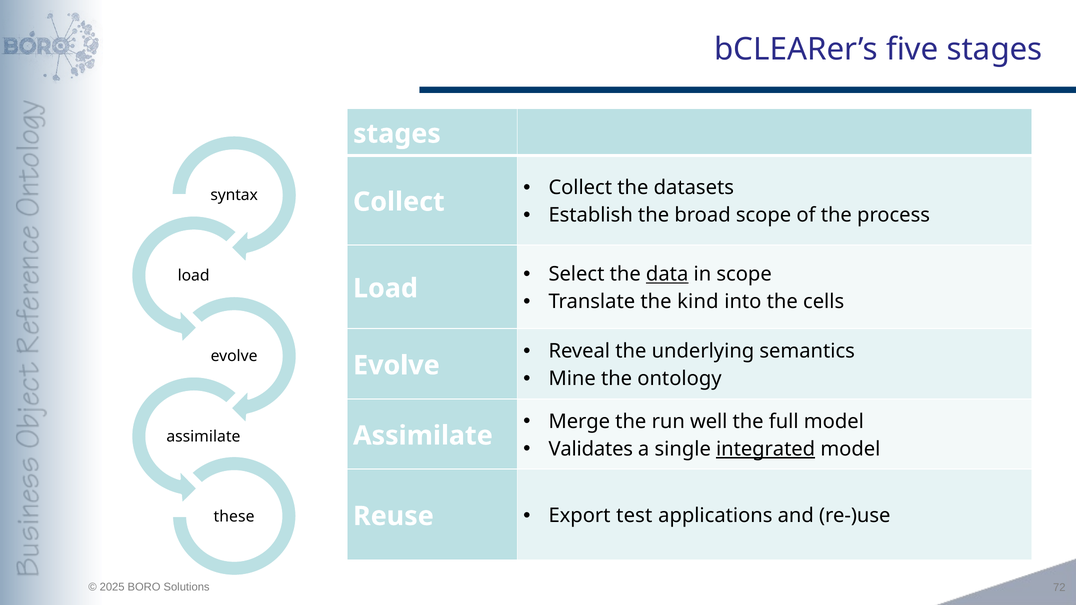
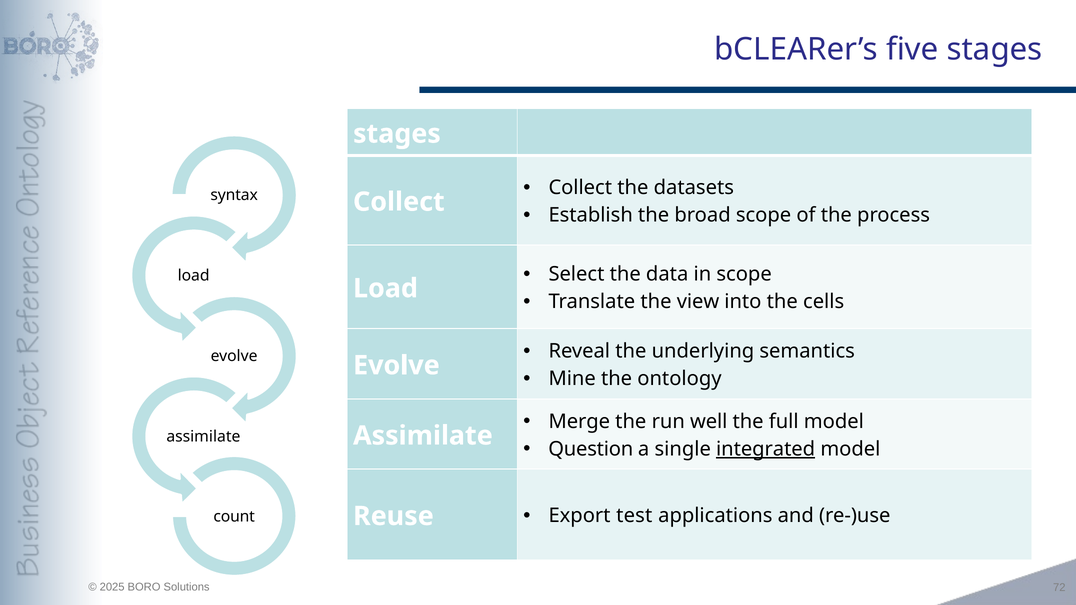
data underline: present -> none
kind: kind -> view
Validates: Validates -> Question
these: these -> count
